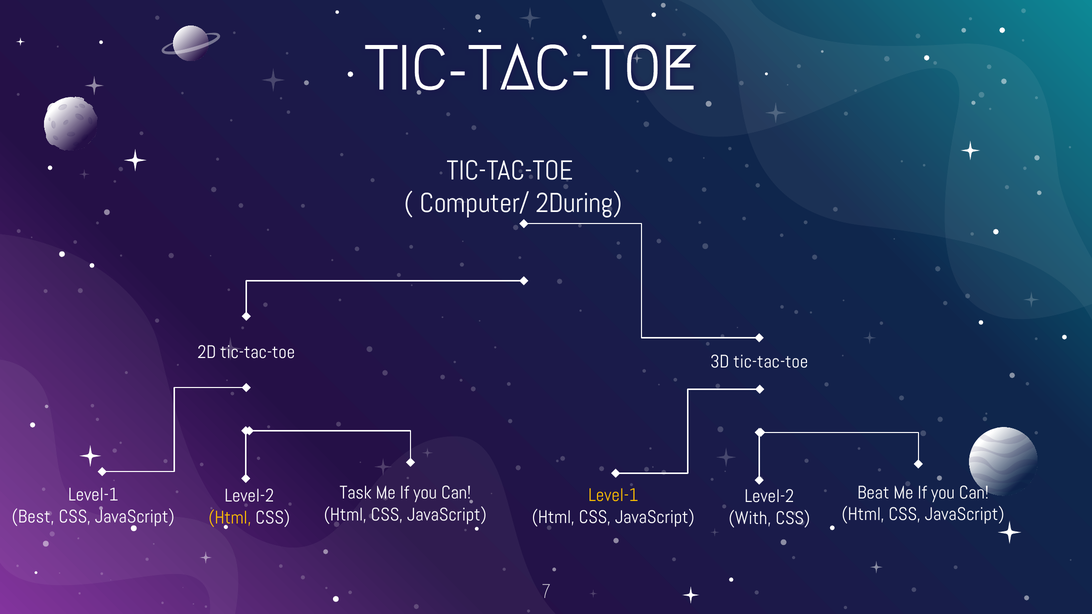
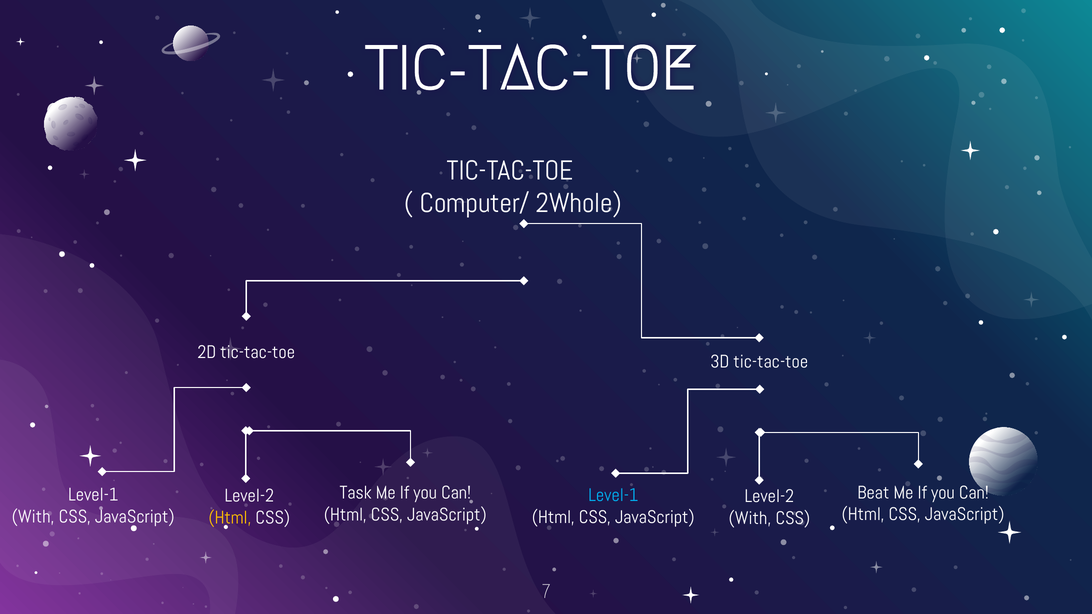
2During: 2During -> 2Whole
Level-1 at (613, 496) colour: yellow -> light blue
Best at (33, 517): Best -> With
